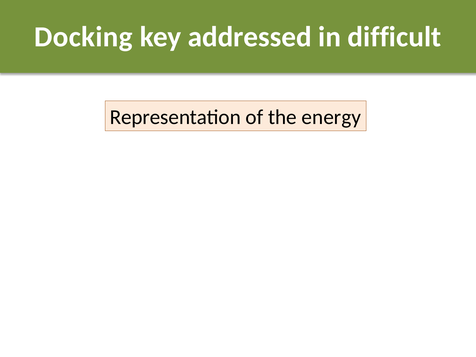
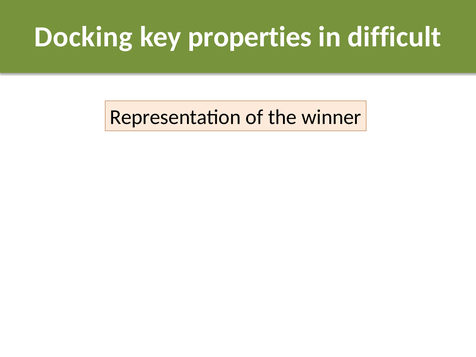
addressed: addressed -> properties
energy: energy -> winner
